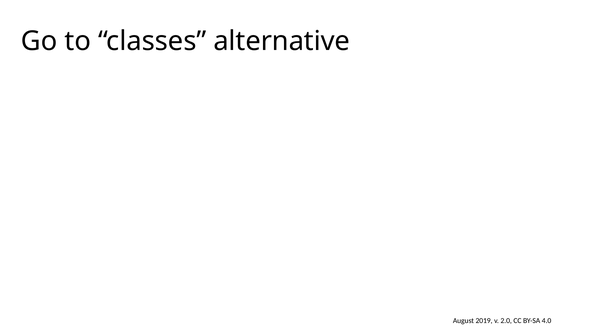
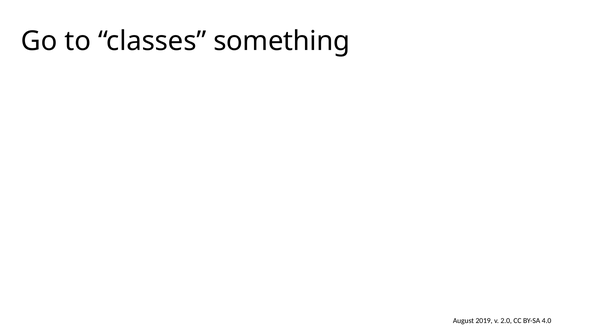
alternative: alternative -> something
